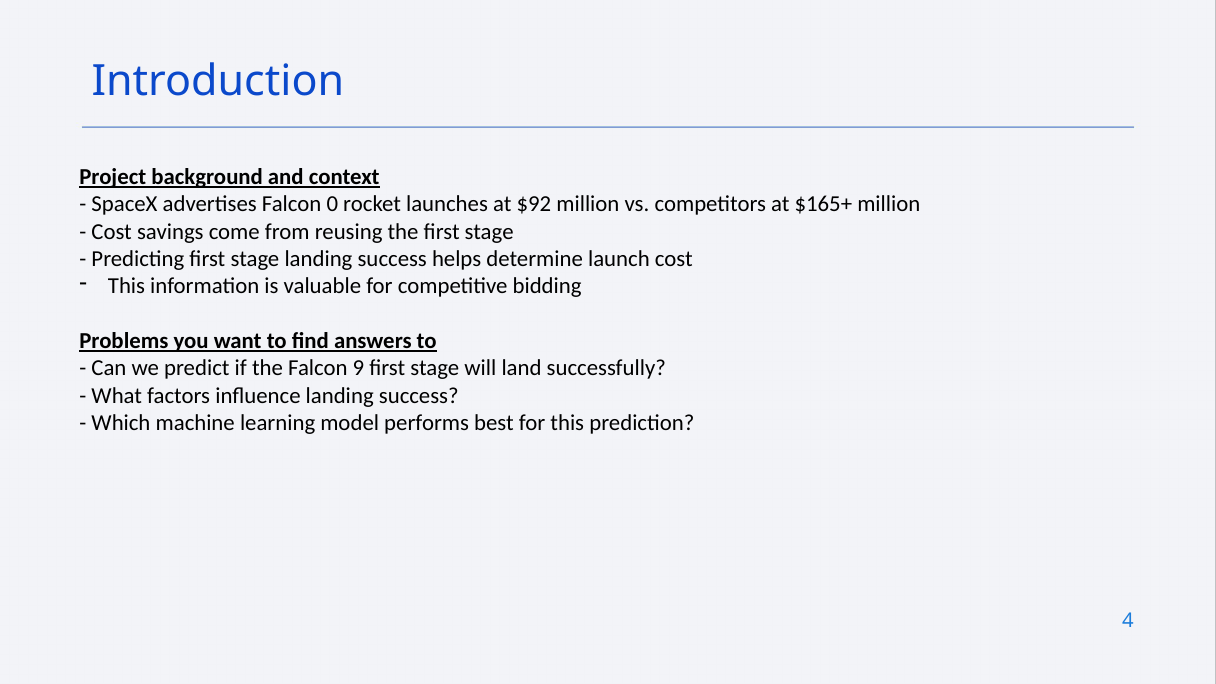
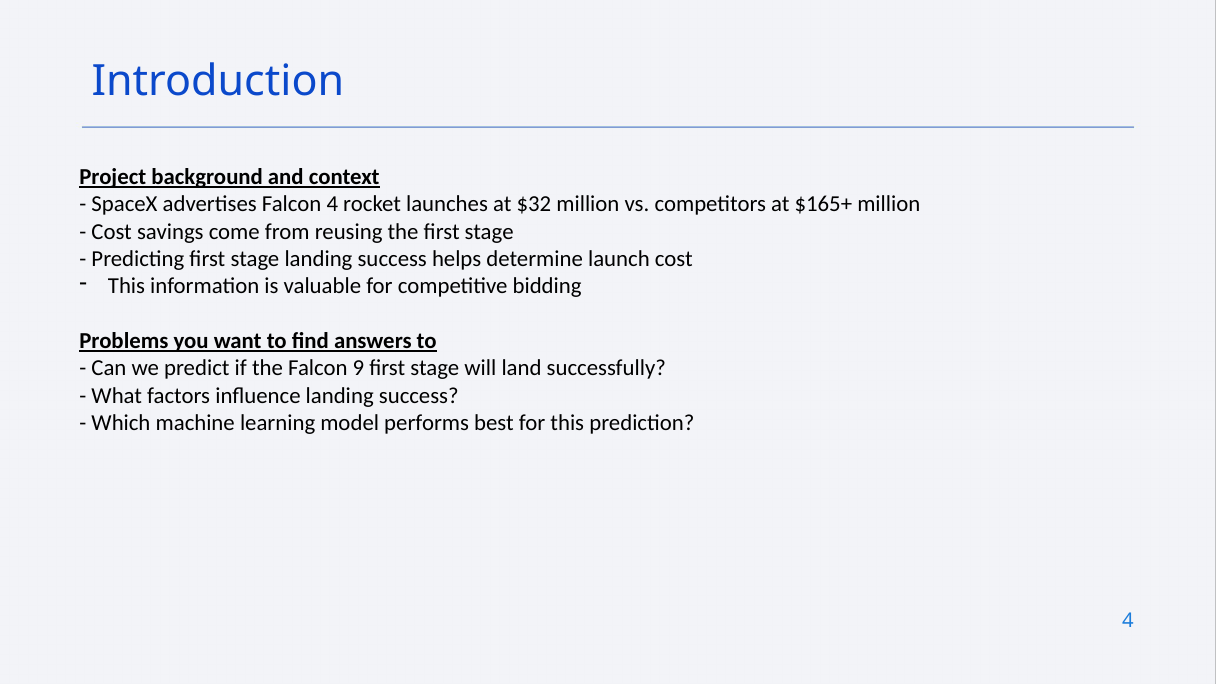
Falcon 0: 0 -> 4
$92: $92 -> $32
